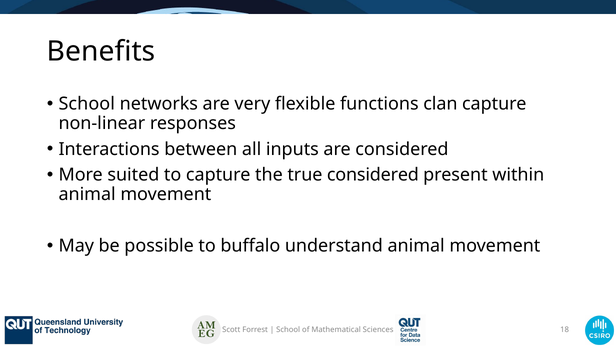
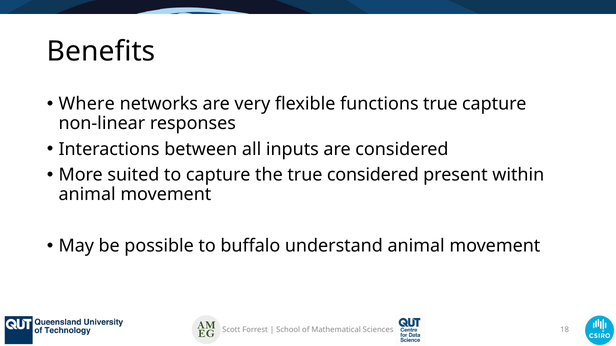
School at (87, 104): School -> Where
functions clan: clan -> true
